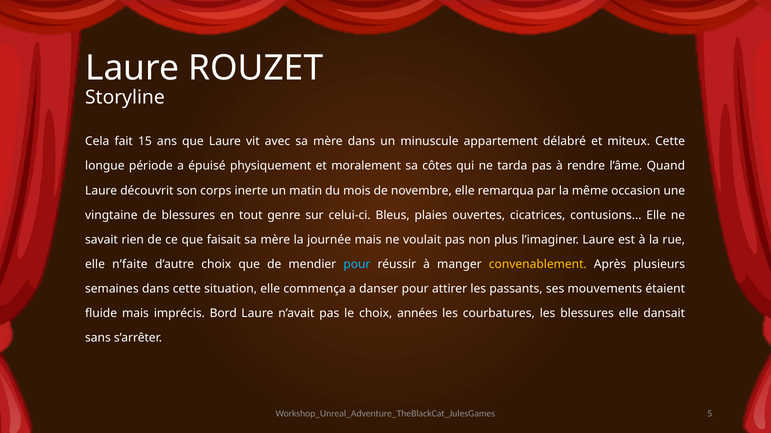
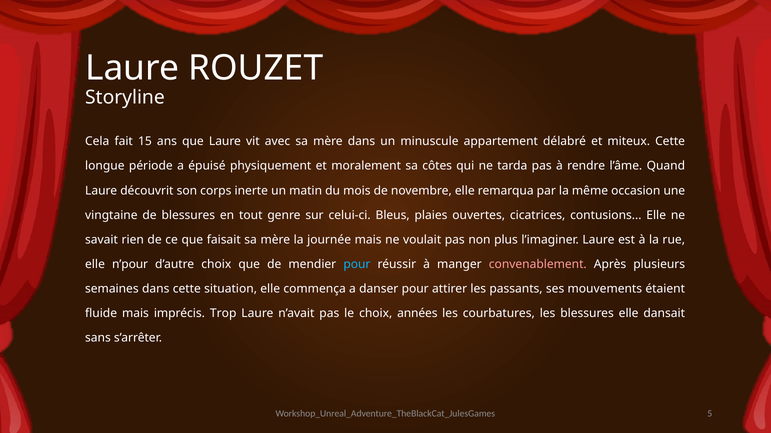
n’faite: n’faite -> n’pour
convenablement colour: yellow -> pink
Bord: Bord -> Trop
